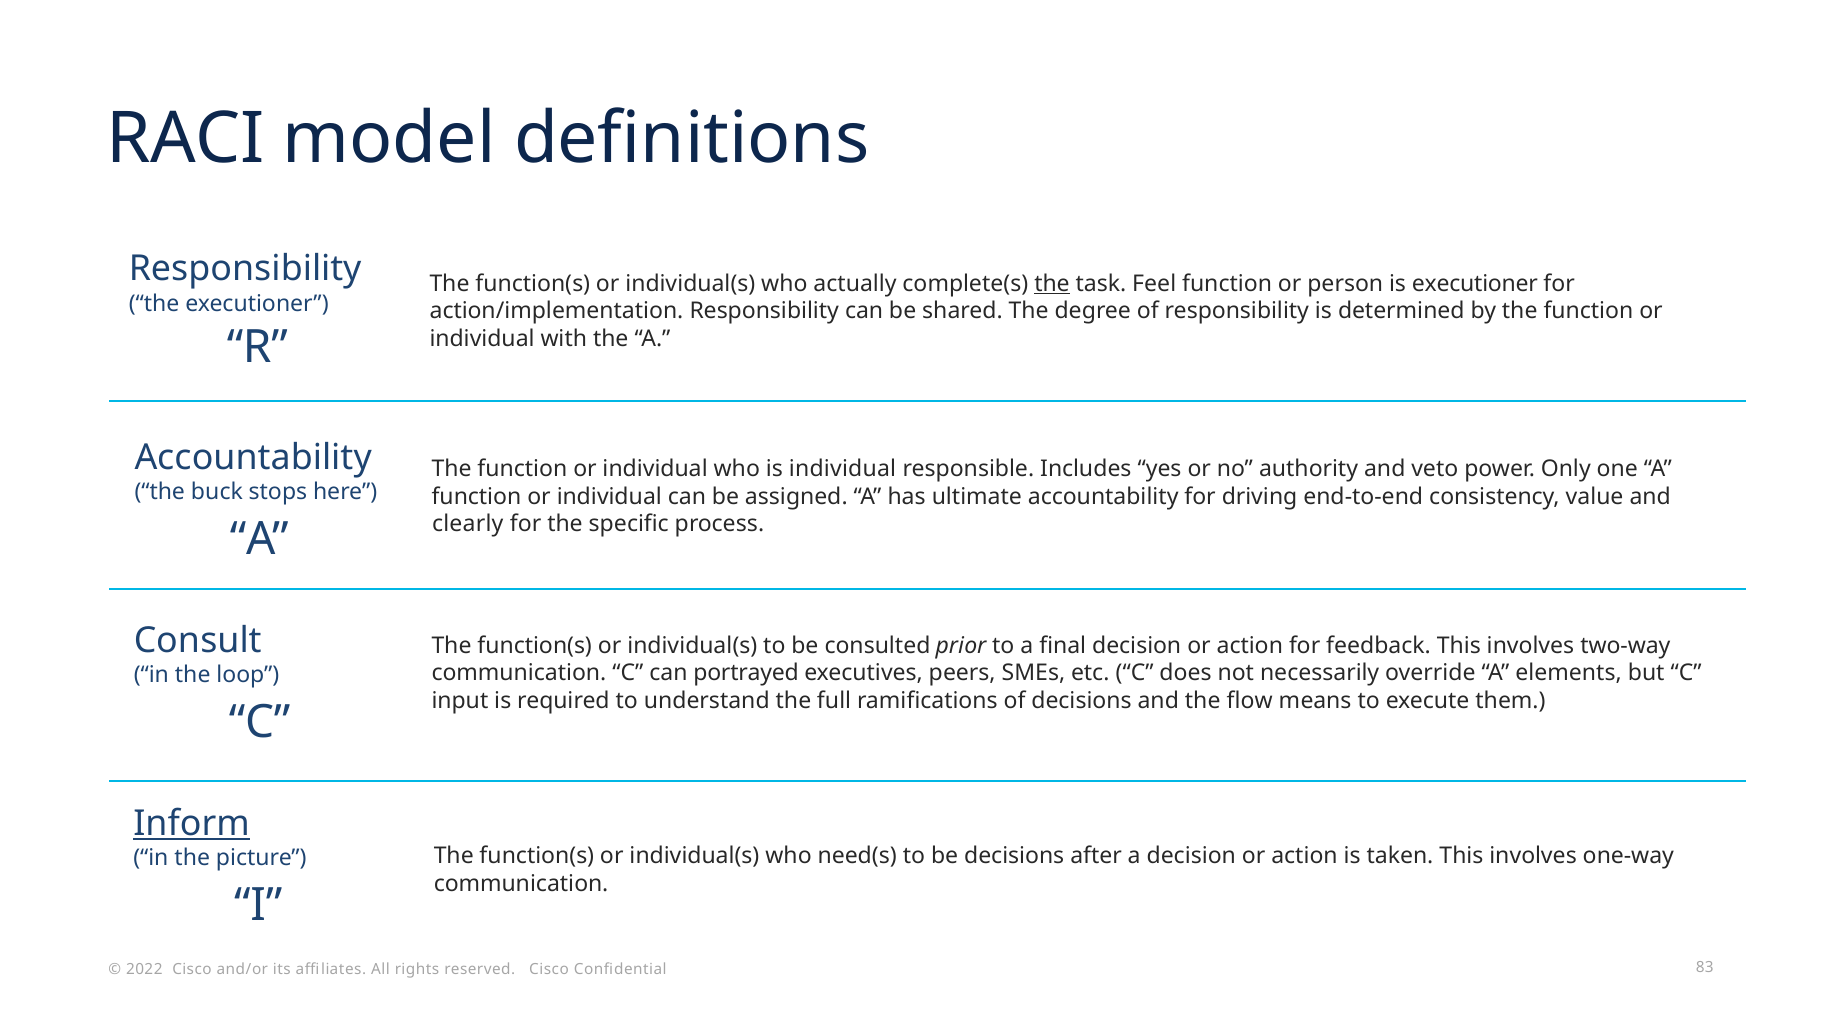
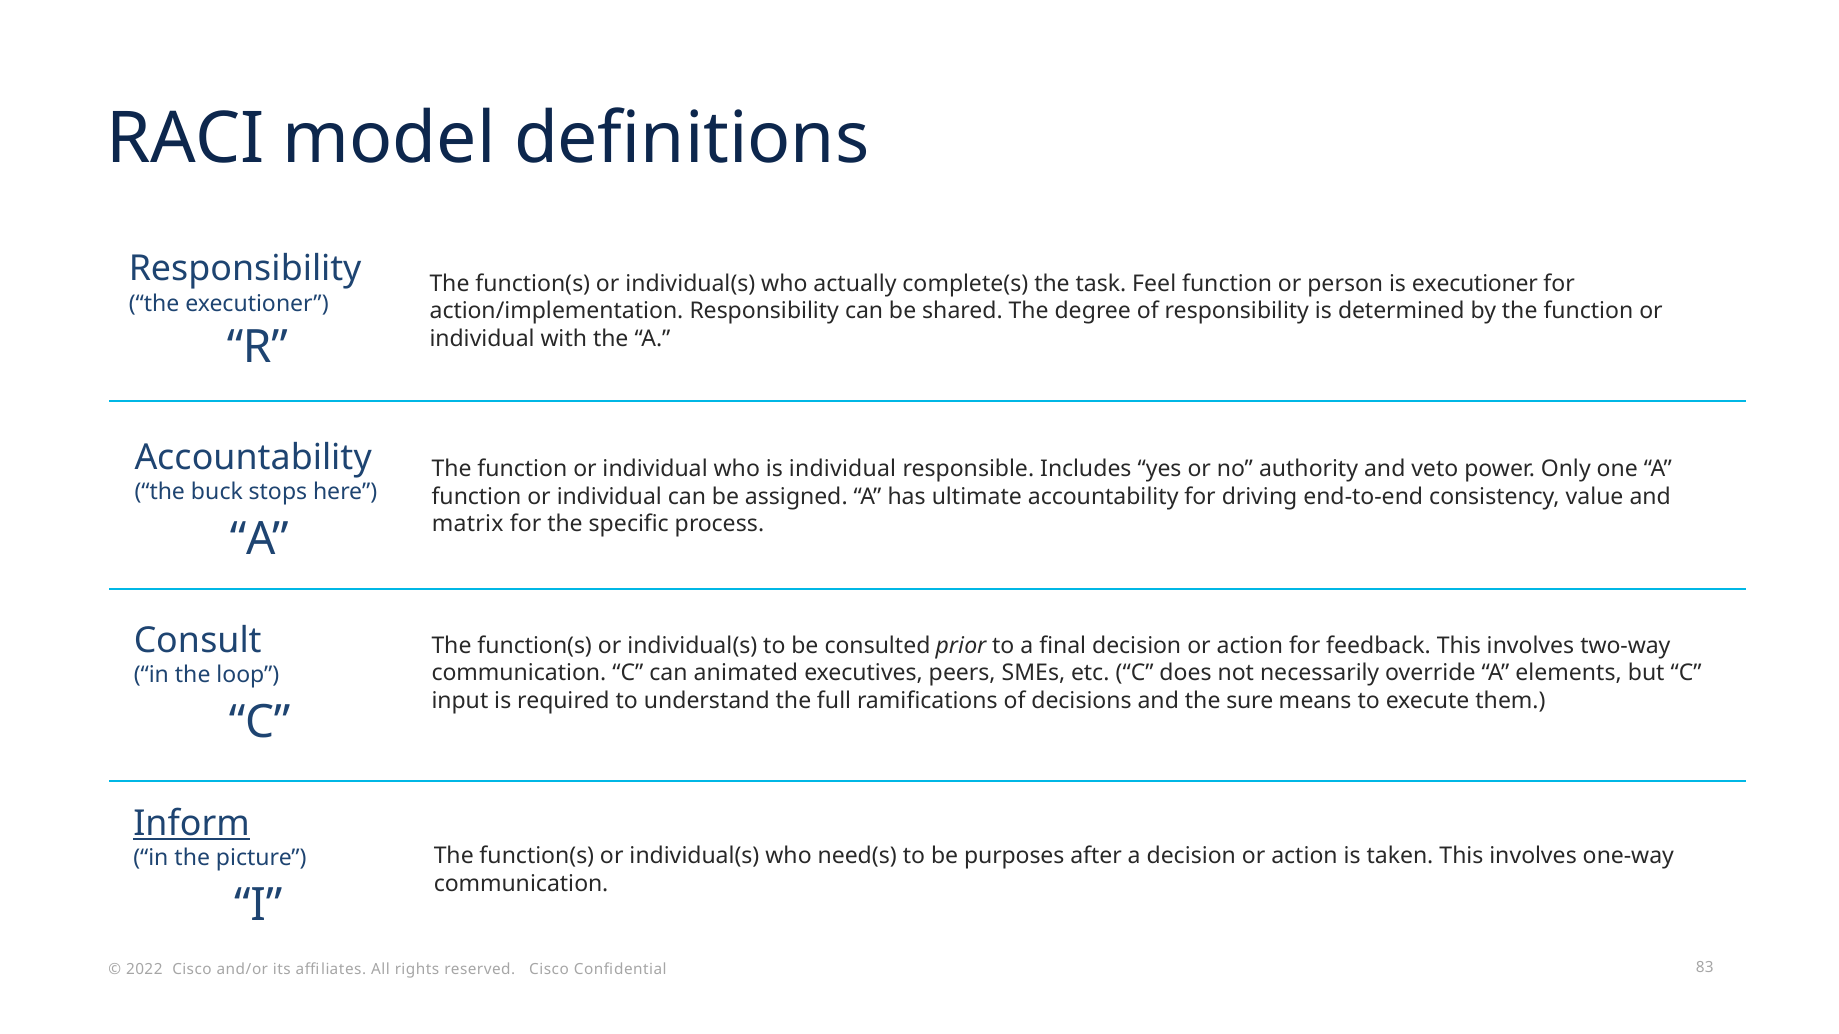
the at (1052, 284) underline: present -> none
clearly: clearly -> matrix
portrayed: portrayed -> animated
flow: flow -> sure
be decisions: decisions -> purposes
